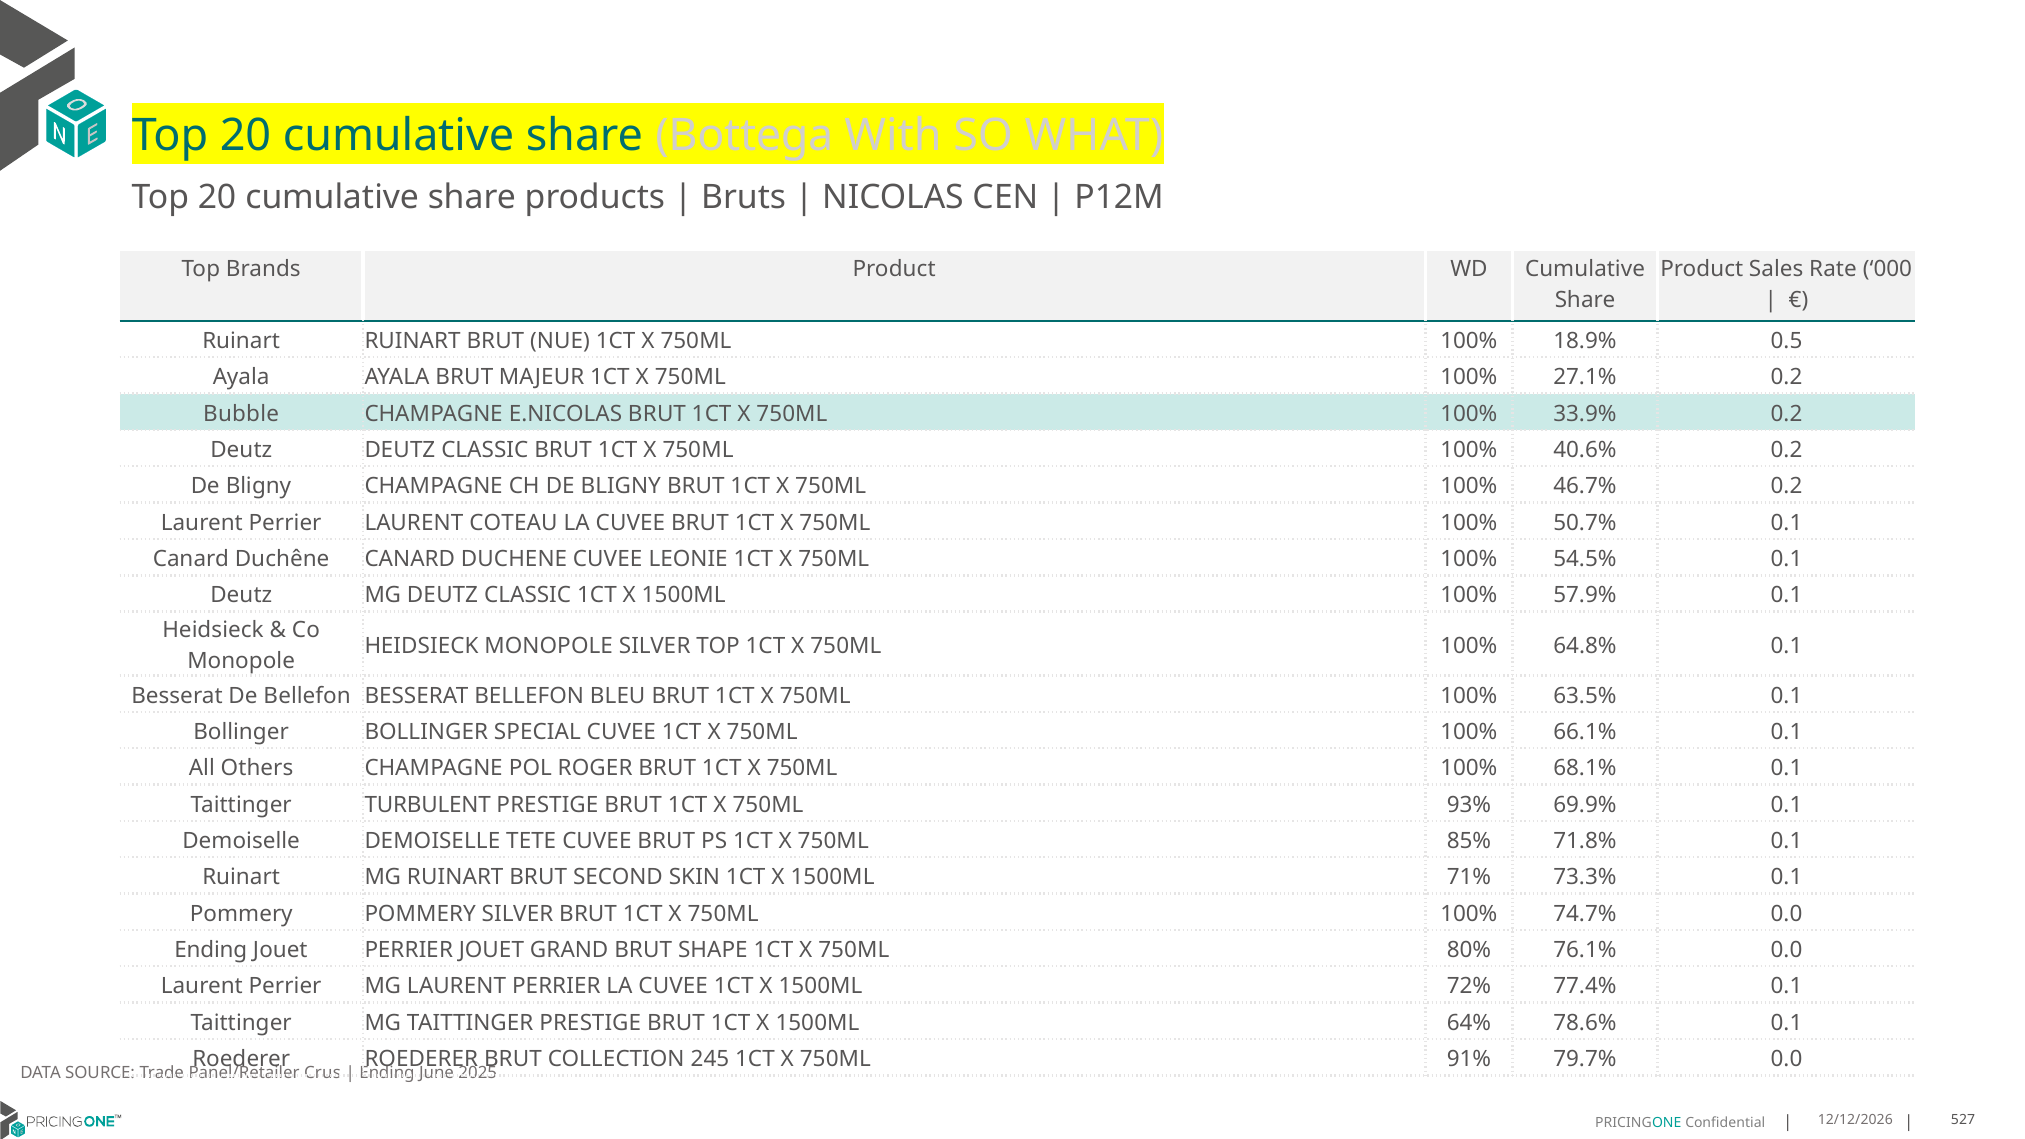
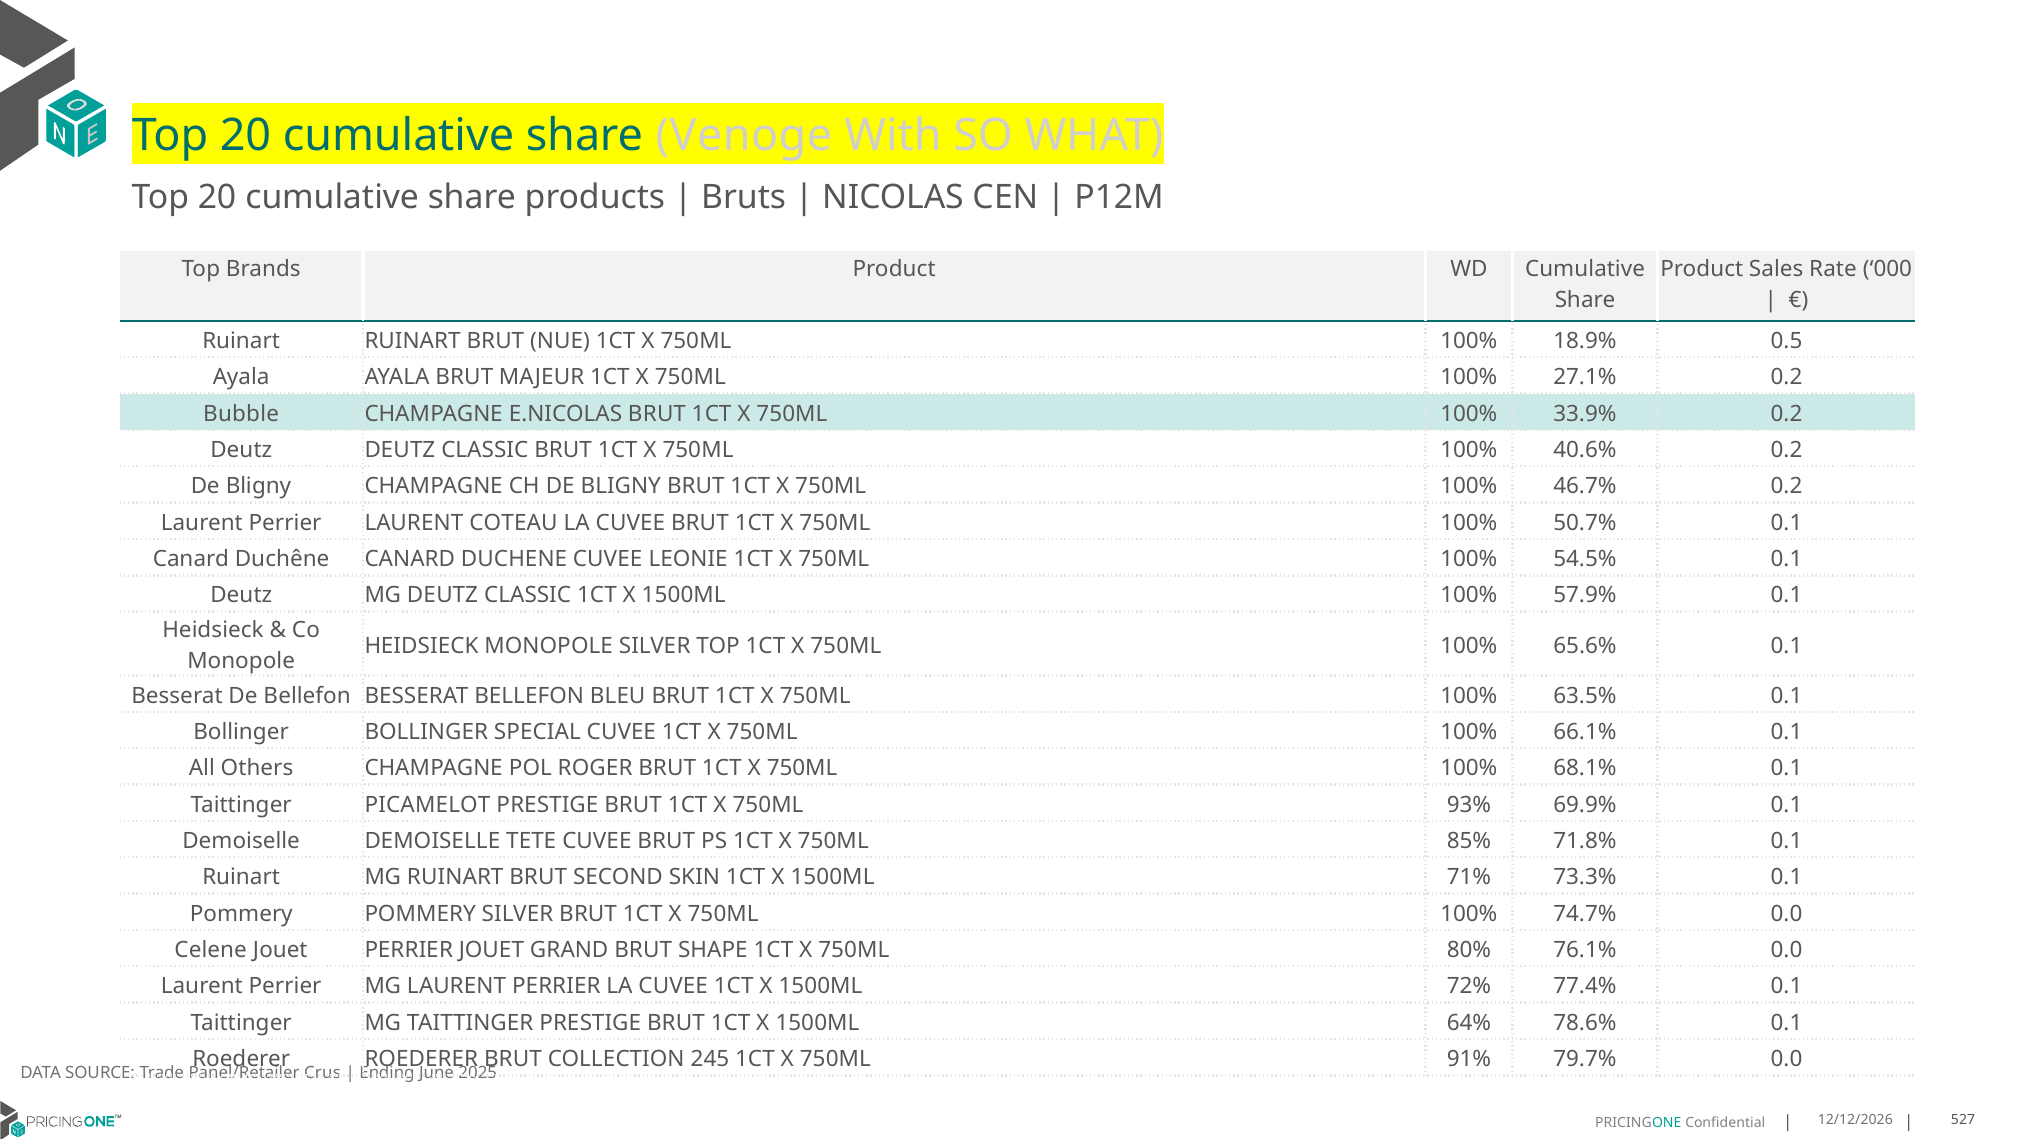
Bottega: Bottega -> Venoge
64.8%: 64.8% -> 65.6%
TURBULENT: TURBULENT -> PICAMELOT
Ending at (211, 950): Ending -> Celene
